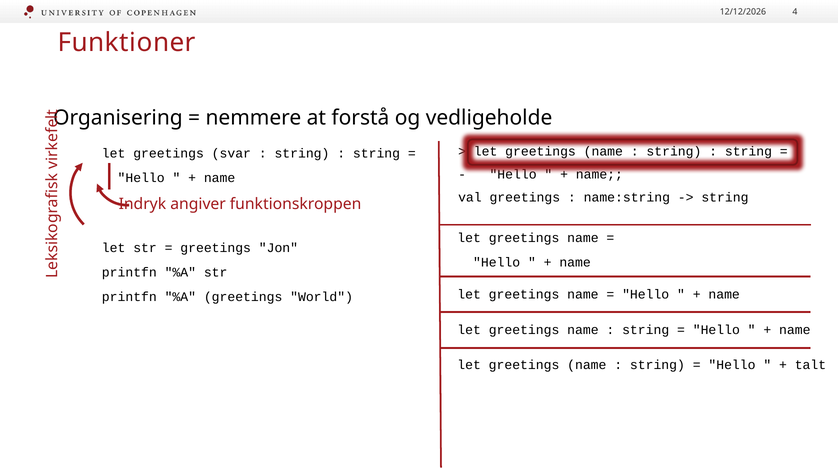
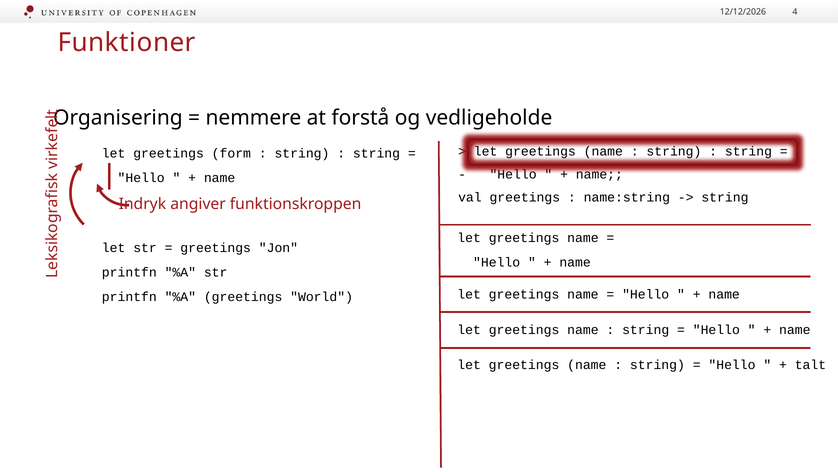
svar: svar -> form
